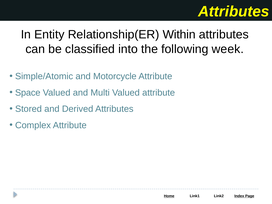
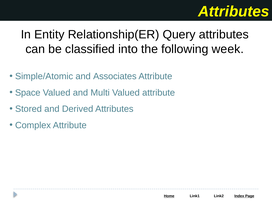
Within: Within -> Query
Motorcycle: Motorcycle -> Associates
